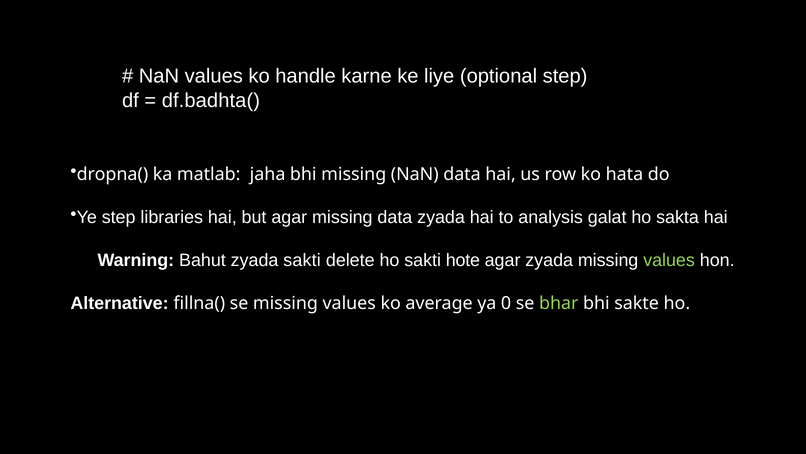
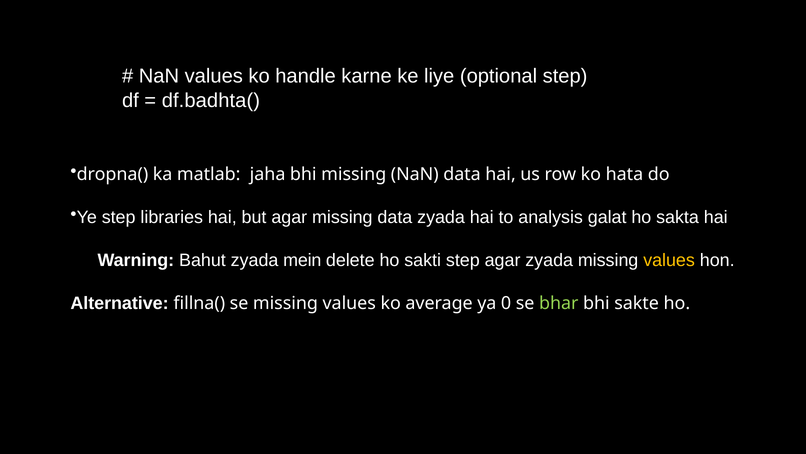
zyada sakti: sakti -> mein
sakti hote: hote -> step
values at (669, 260) colour: light green -> yellow
